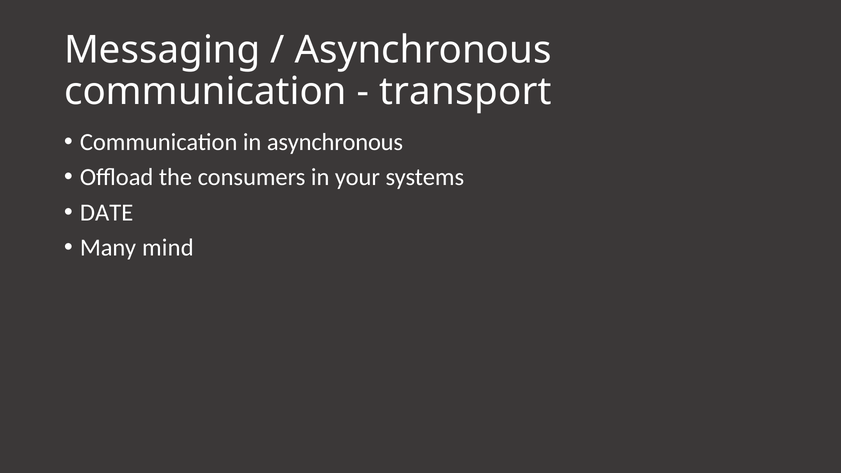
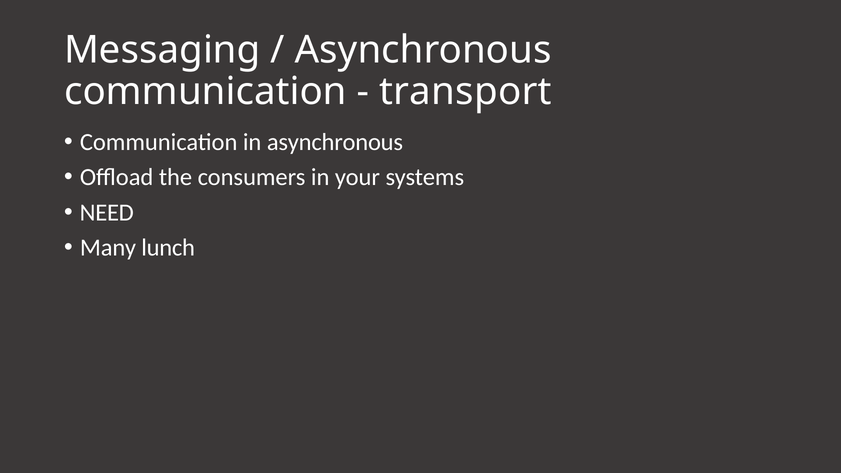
DATE: DATE -> NEED
mind: mind -> lunch
